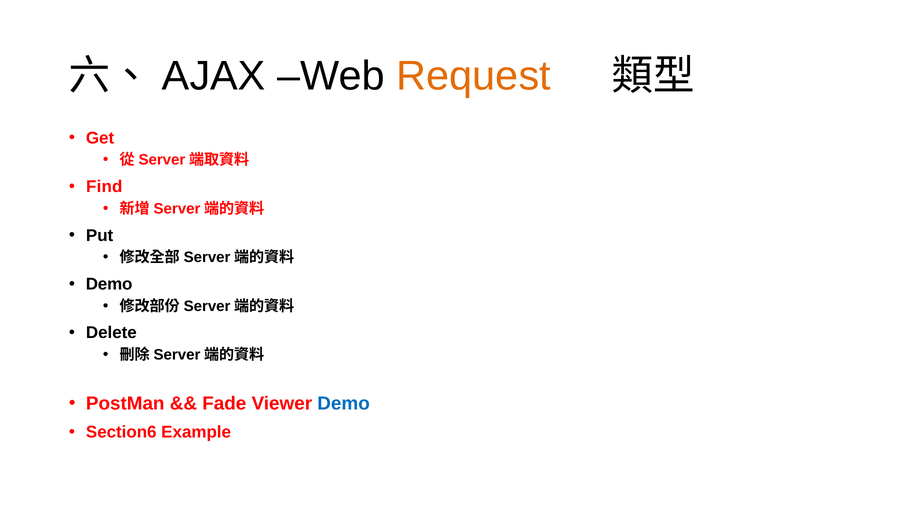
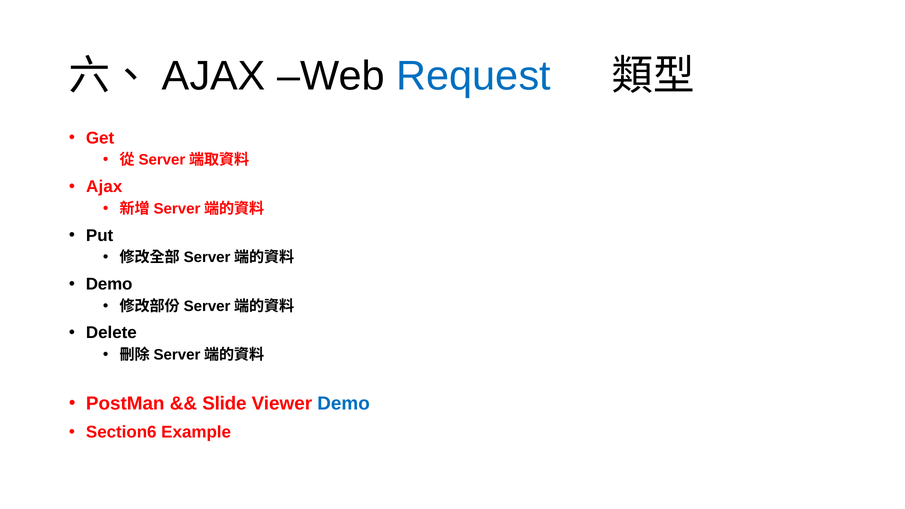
Request colour: orange -> blue
Find at (104, 187): Find -> Ajax
Fade: Fade -> Slide
